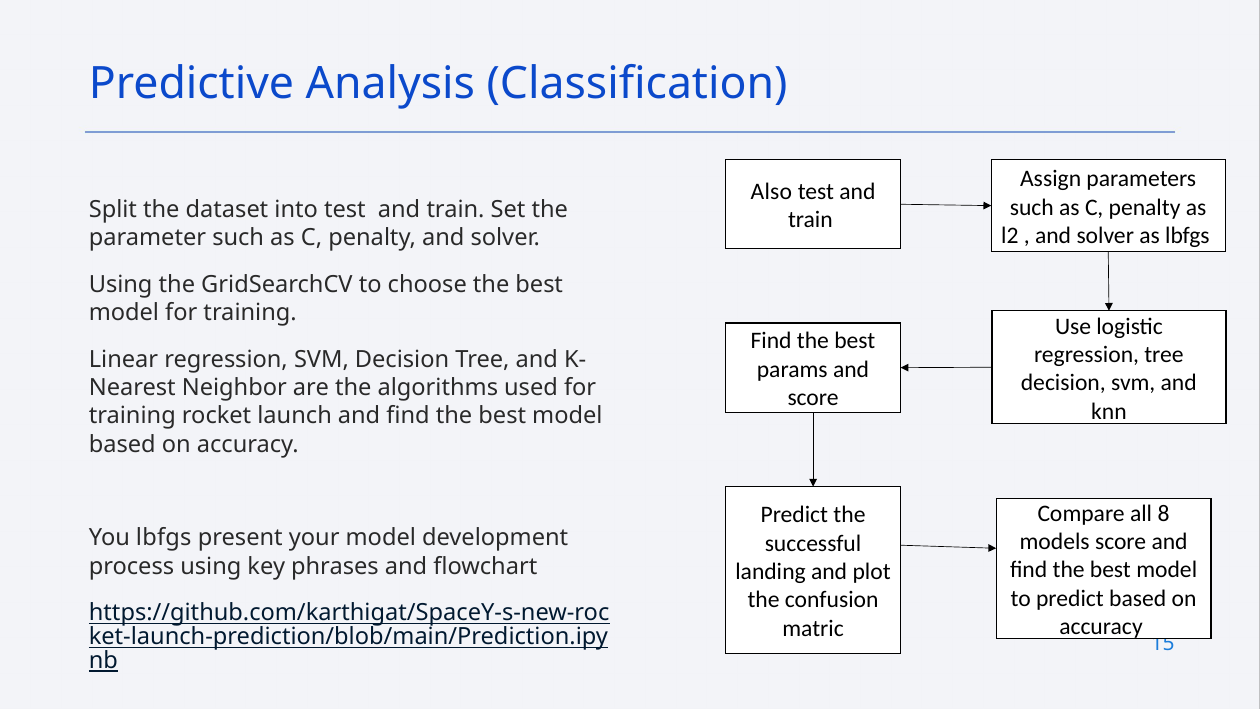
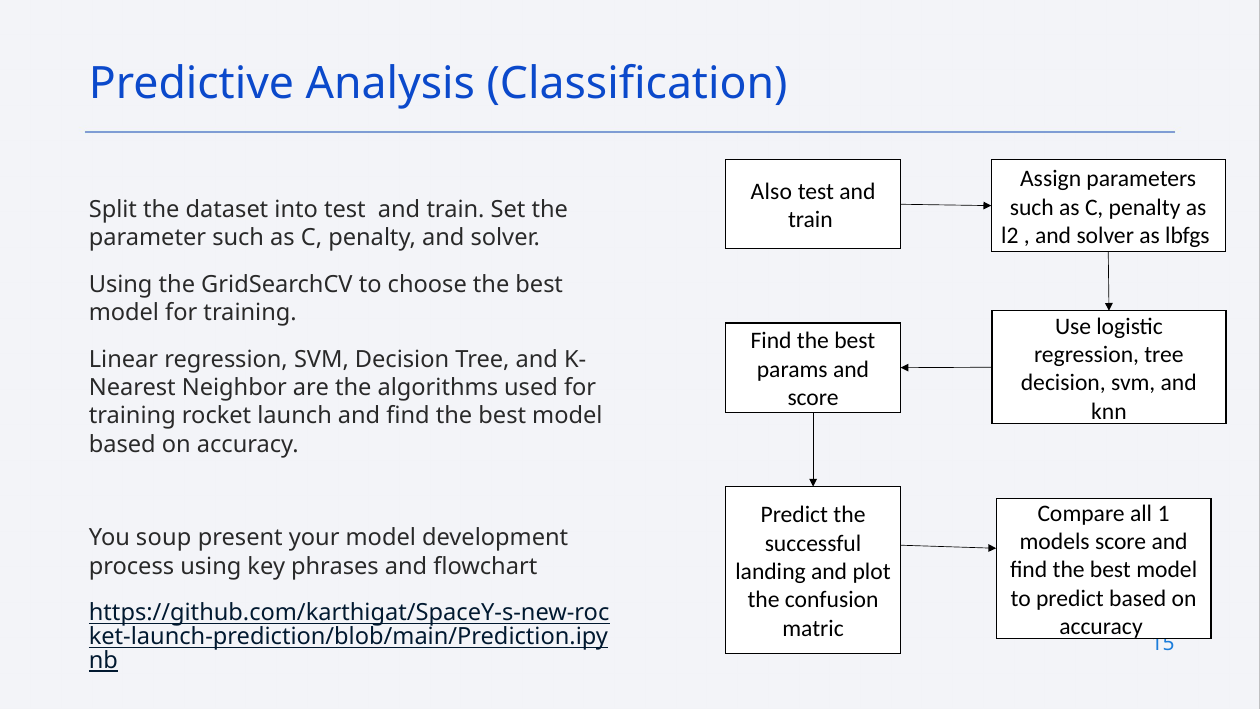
8: 8 -> 1
You lbfgs: lbfgs -> soup
